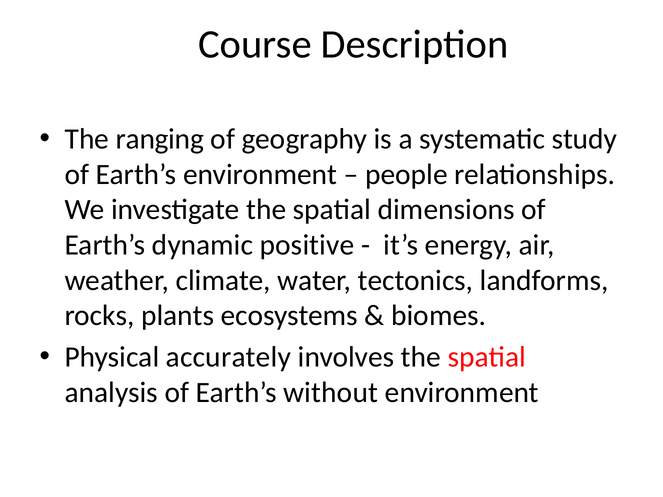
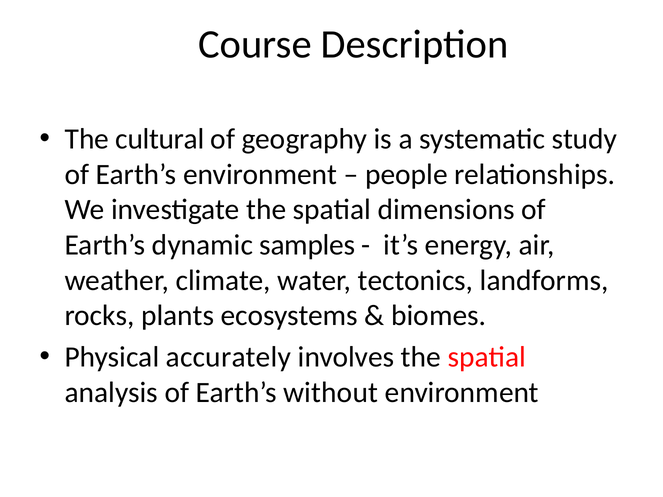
ranging: ranging -> cultural
positive: positive -> samples
